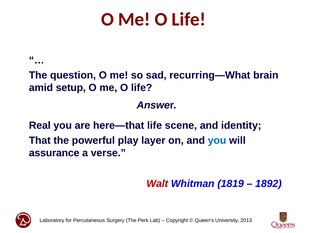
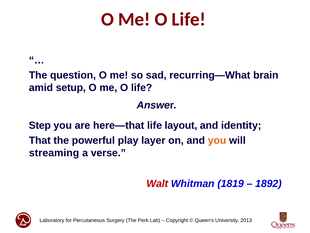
Real: Real -> Step
scene: scene -> layout
you at (217, 140) colour: blue -> orange
assurance: assurance -> streaming
